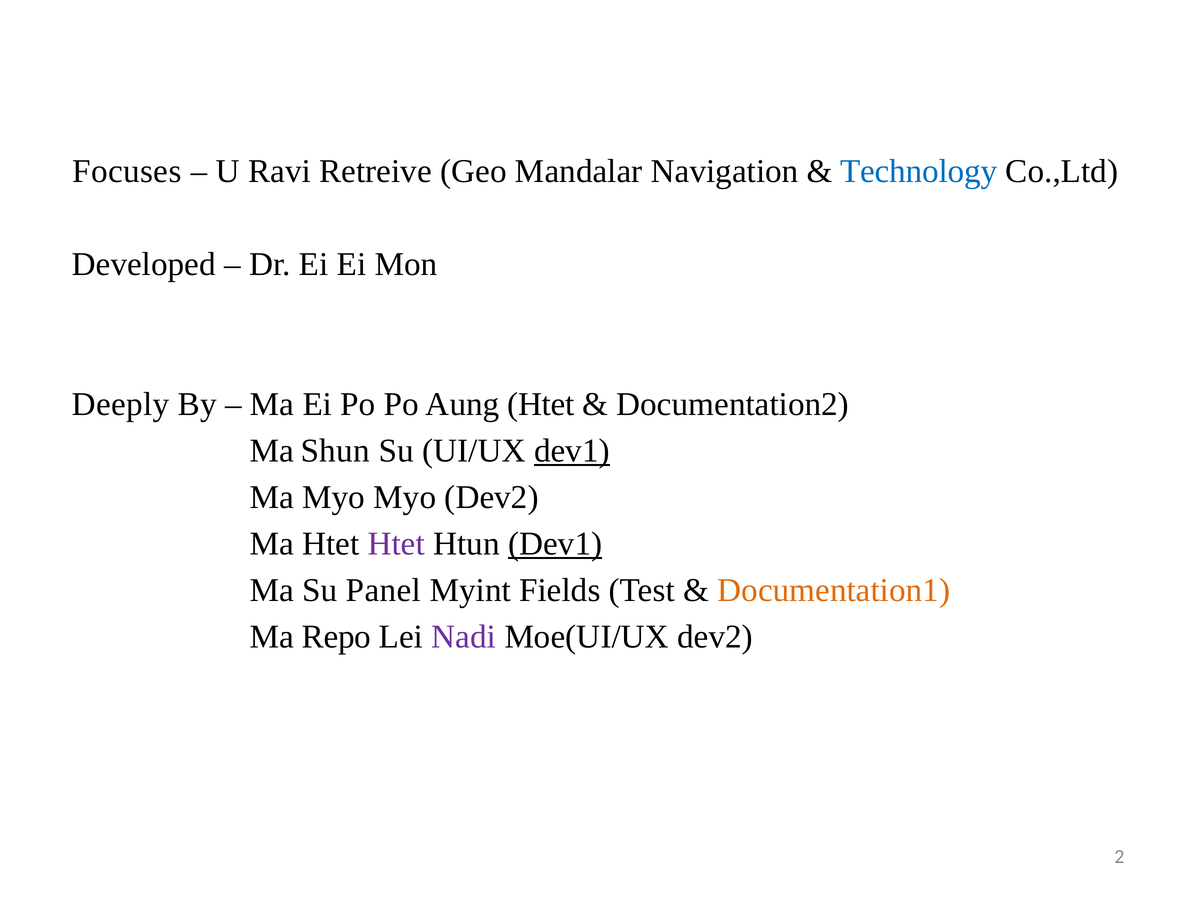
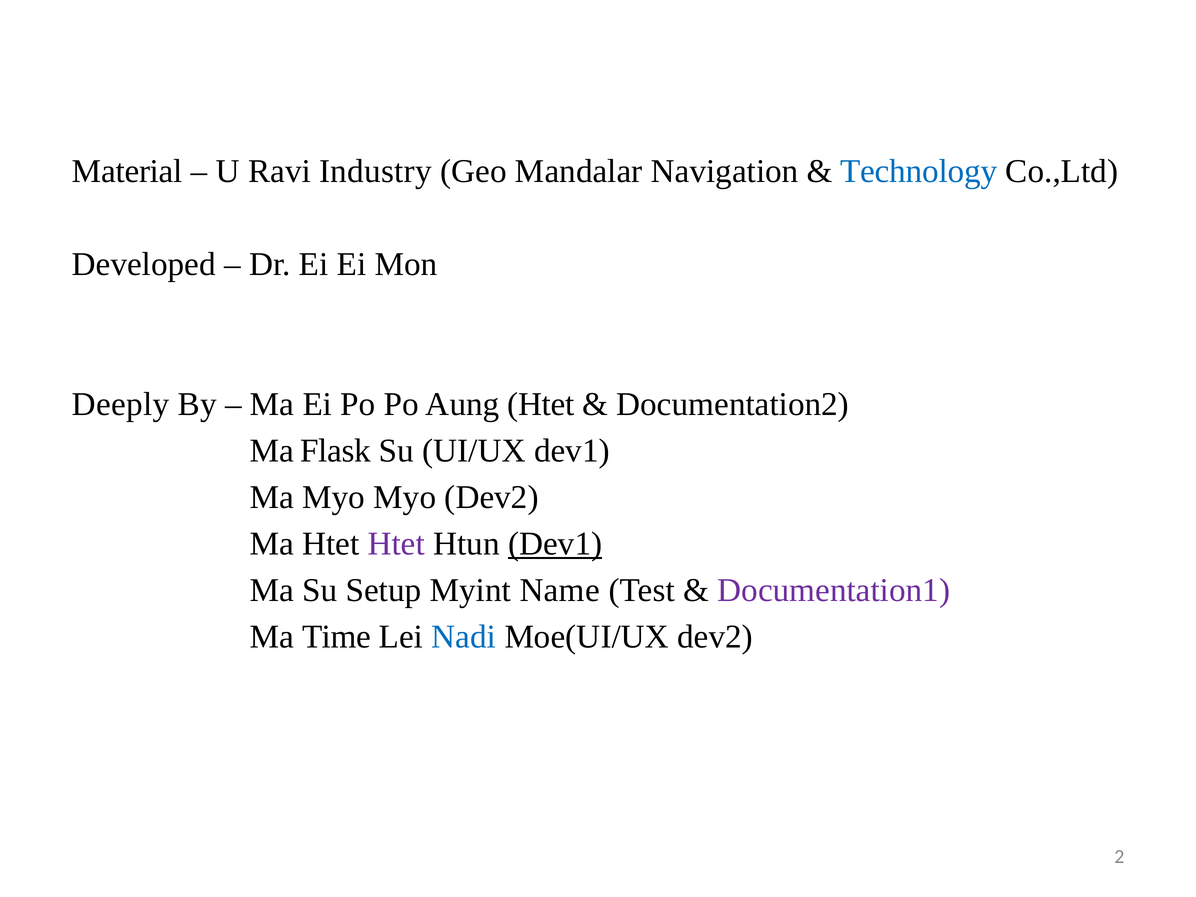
Focuses: Focuses -> Material
Retreive: Retreive -> Industry
Shun: Shun -> Flask
dev1 at (572, 451) underline: present -> none
Panel: Panel -> Setup
Fields: Fields -> Name
Documentation1 colour: orange -> purple
Repo: Repo -> Time
Nadi colour: purple -> blue
